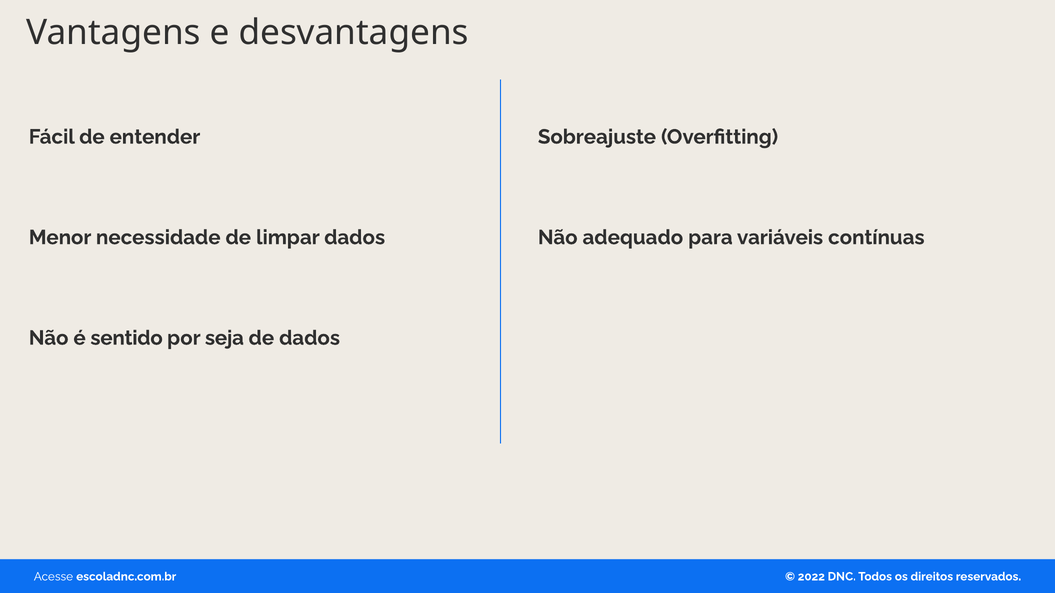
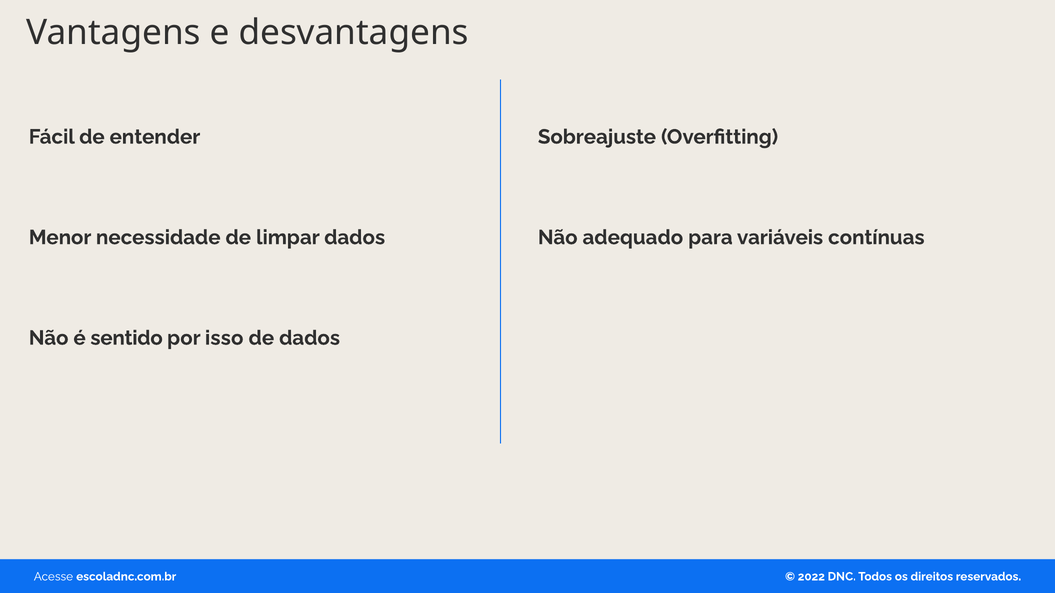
seja: seja -> isso
